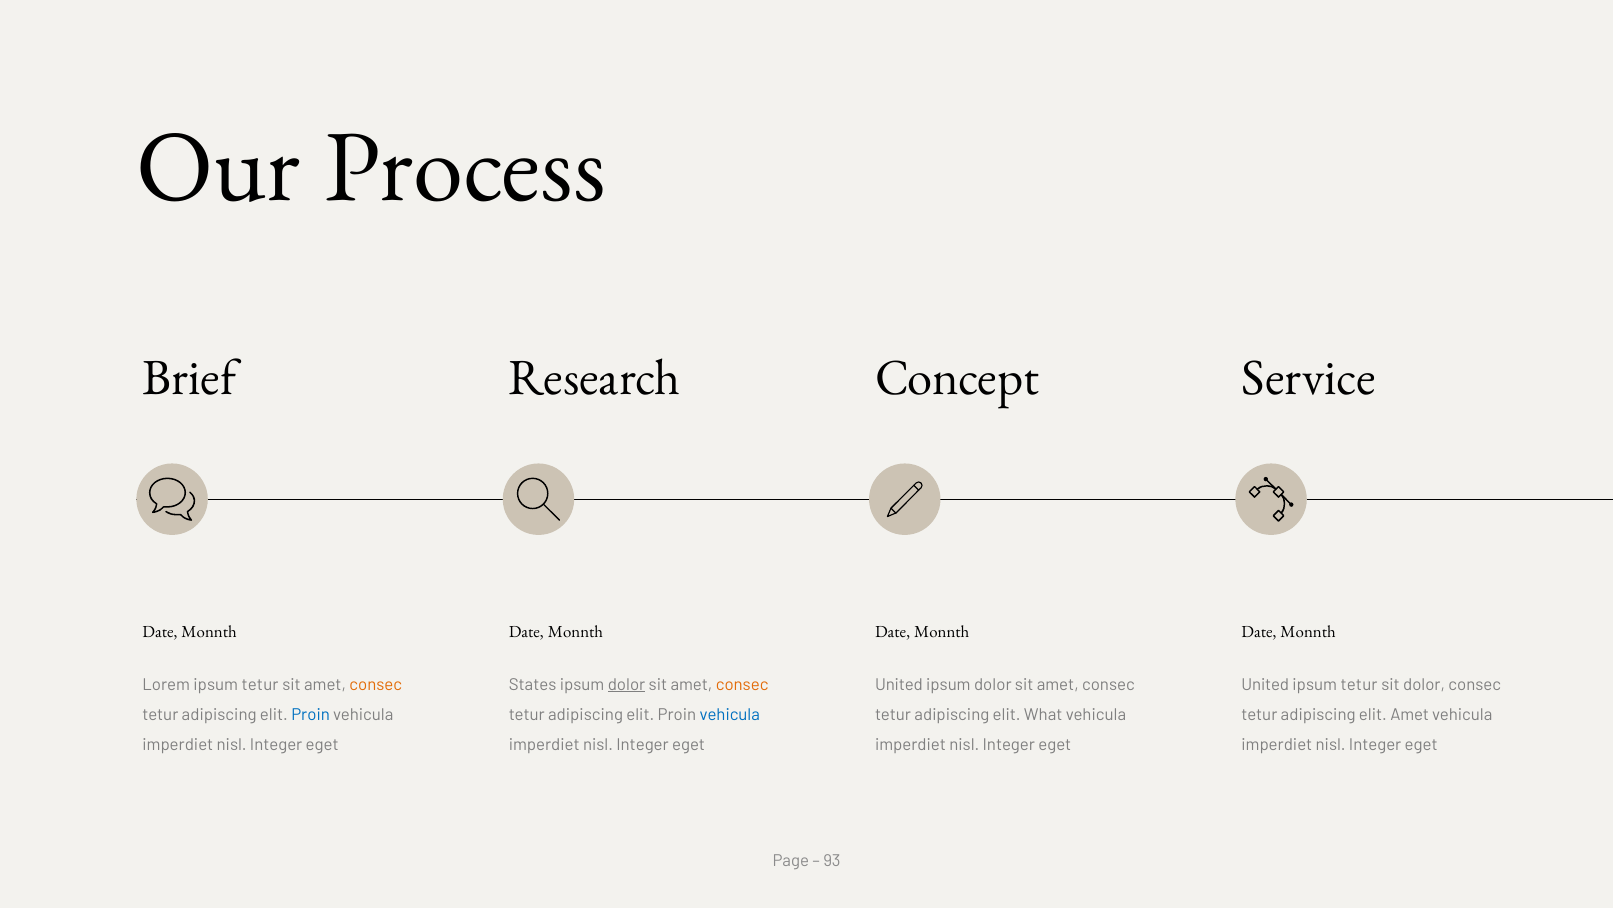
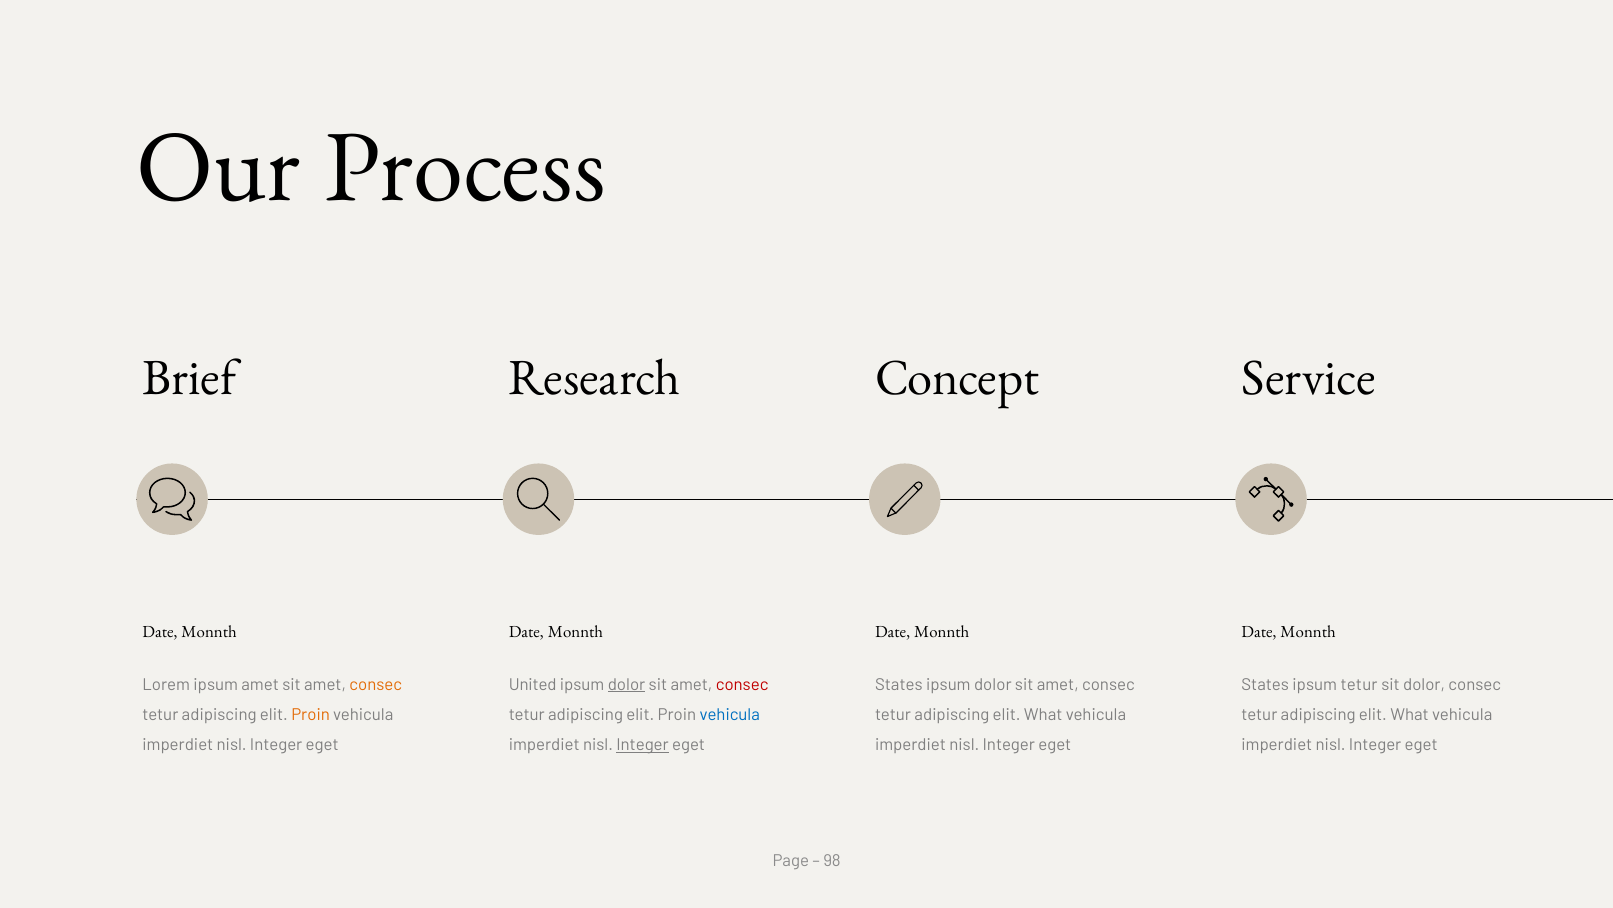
Lorem ipsum tetur: tetur -> amet
States: States -> United
consec at (742, 684) colour: orange -> red
United at (899, 684): United -> States
United at (1265, 684): United -> States
Proin at (311, 715) colour: blue -> orange
Amet at (1410, 715): Amet -> What
Integer at (643, 745) underline: none -> present
93: 93 -> 98
